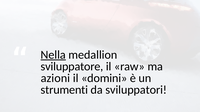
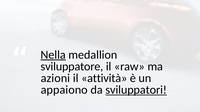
domini: domini -> attività
strumenti: strumenti -> appaiono
sviluppatori underline: none -> present
